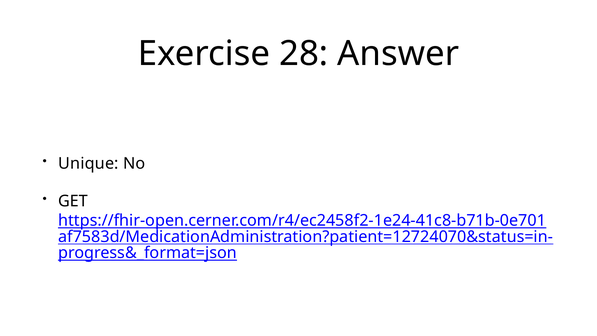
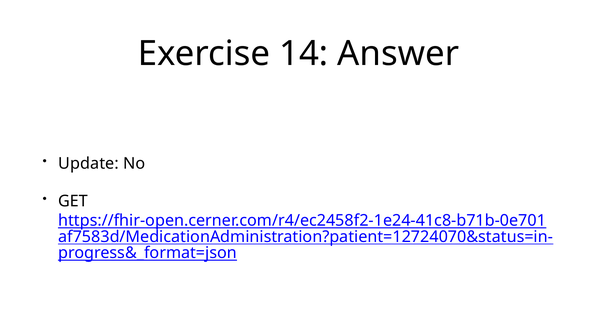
28: 28 -> 14
Unique: Unique -> Update
